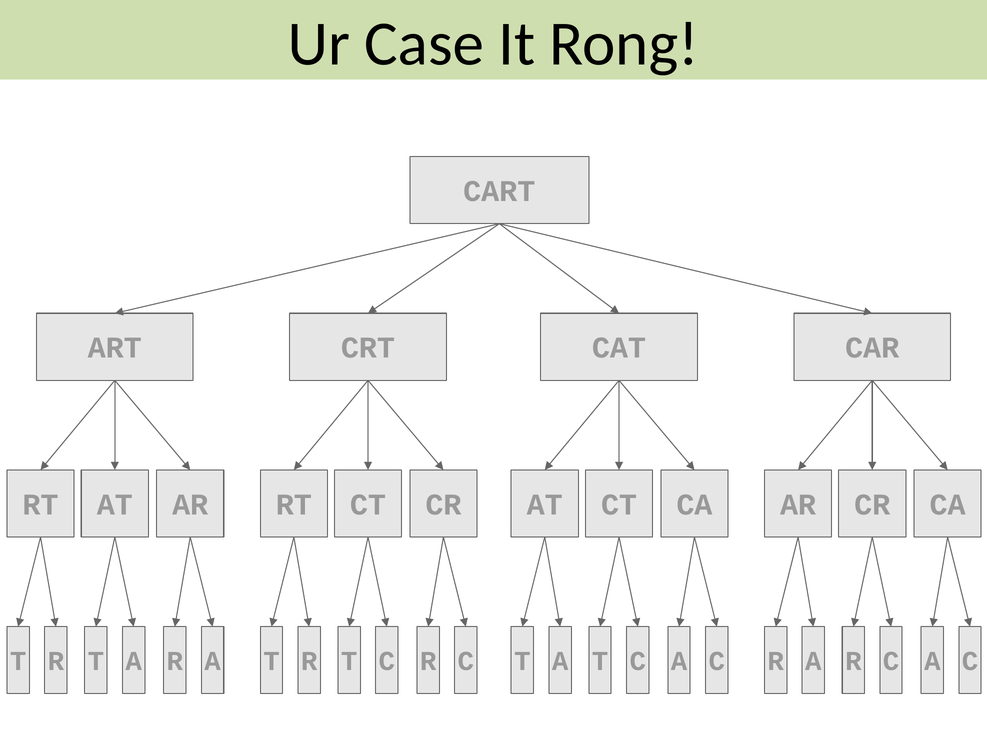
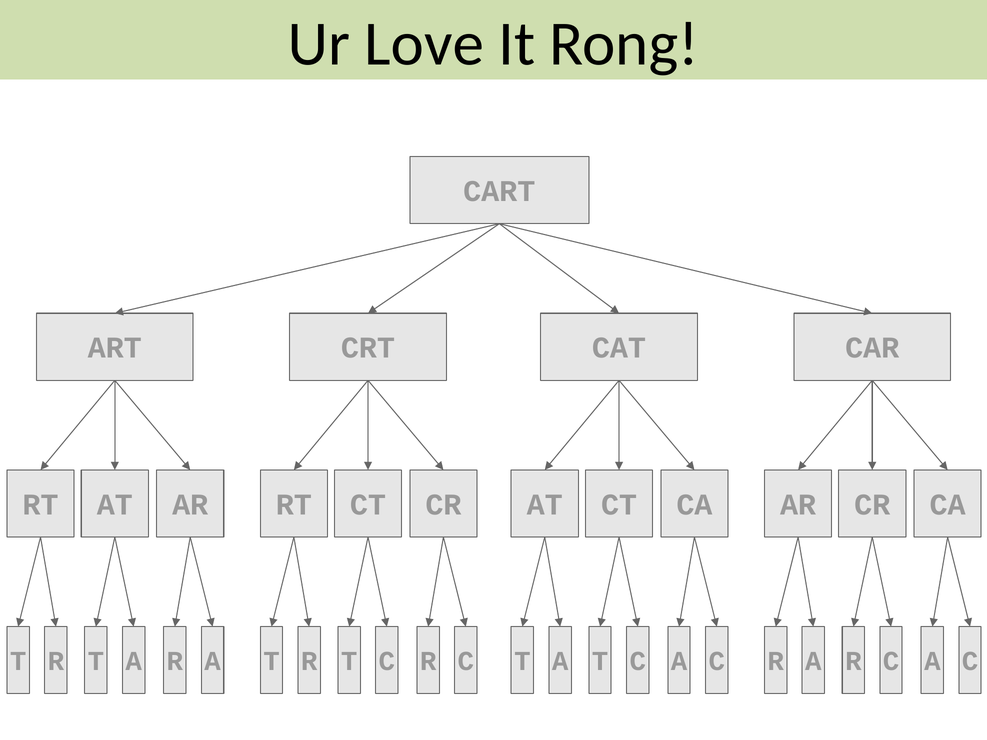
Case: Case -> Love
